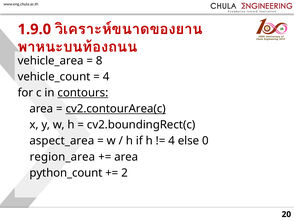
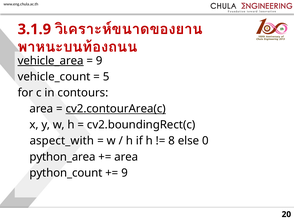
1.9.0: 1.9.0 -> 3.1.9
vehicle_area underline: none -> present
8 at (99, 61): 8 -> 9
4 at (106, 77): 4 -> 5
contours underline: present -> none
aspect_area: aspect_area -> aspect_with
4 at (172, 140): 4 -> 8
region_area: region_area -> python_area
2 at (125, 172): 2 -> 9
